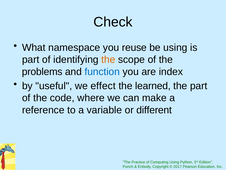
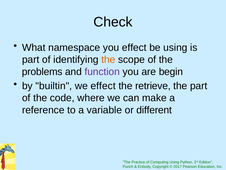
you reuse: reuse -> effect
function colour: blue -> purple
index: index -> begin
useful: useful -> builtin
learned: learned -> retrieve
